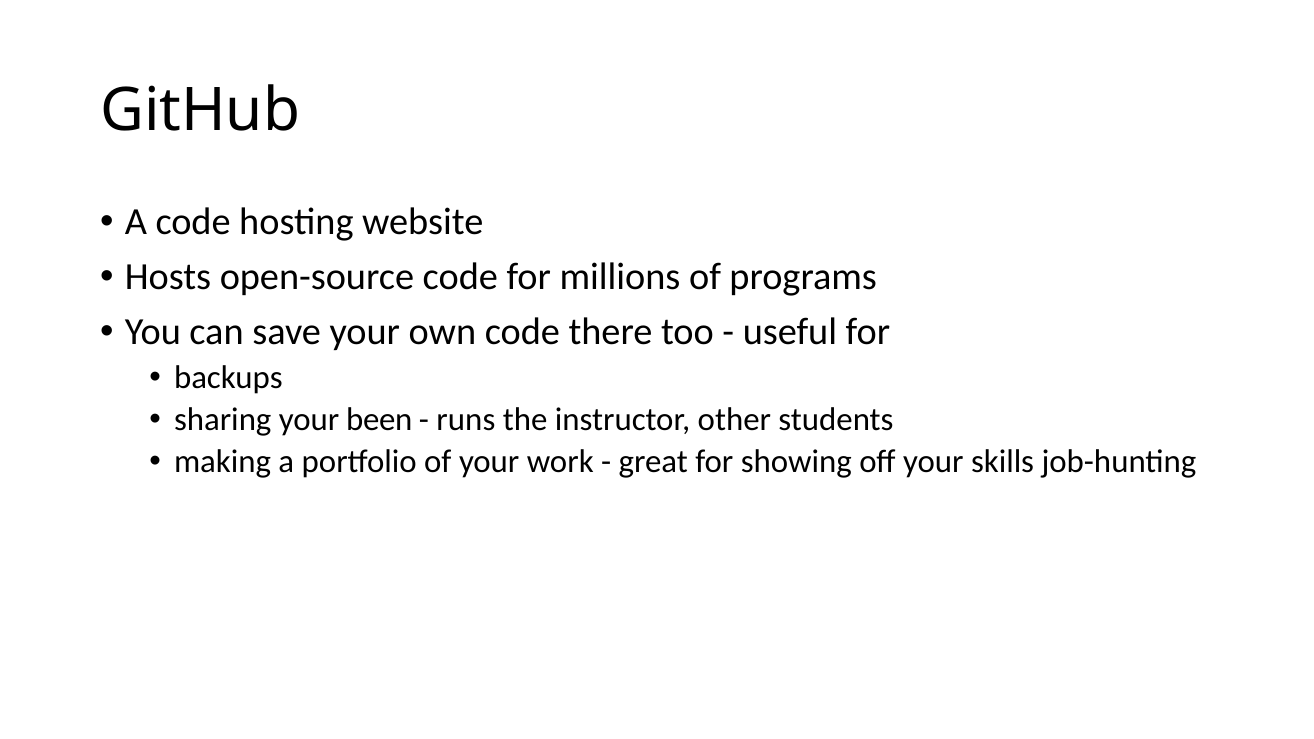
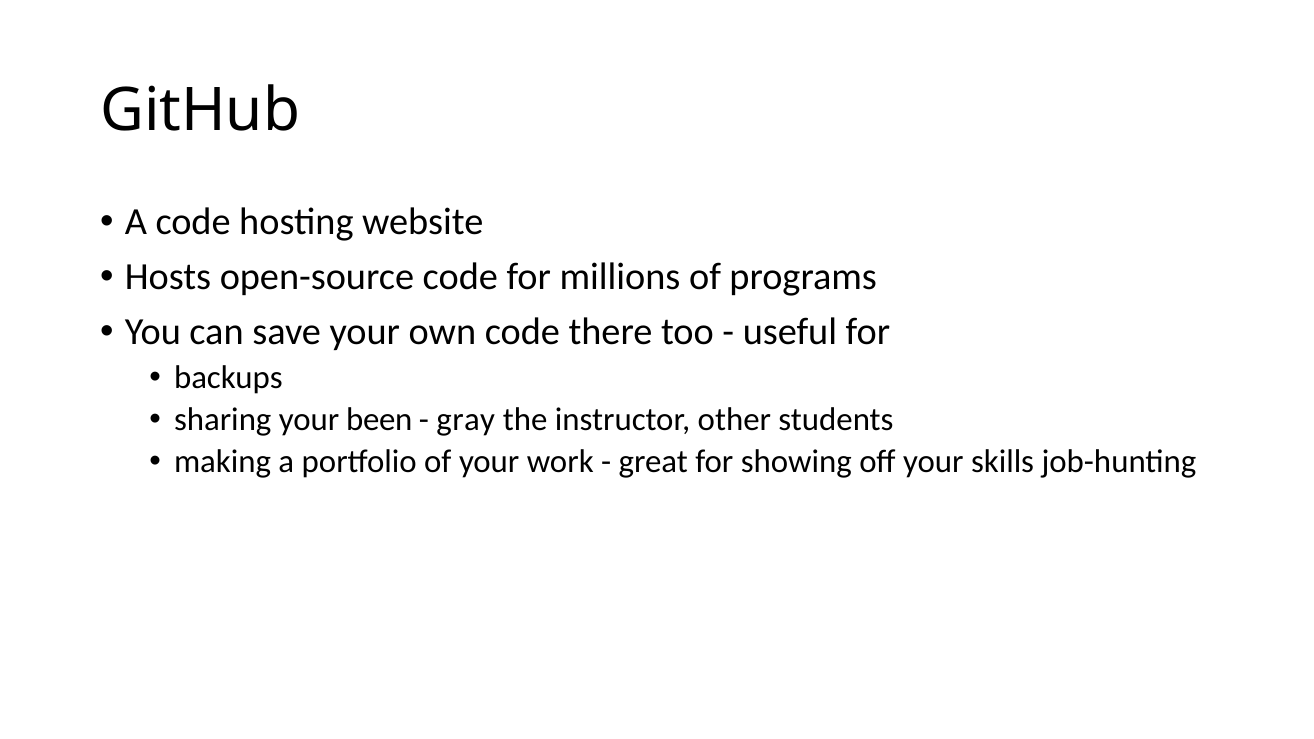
runs: runs -> gray
